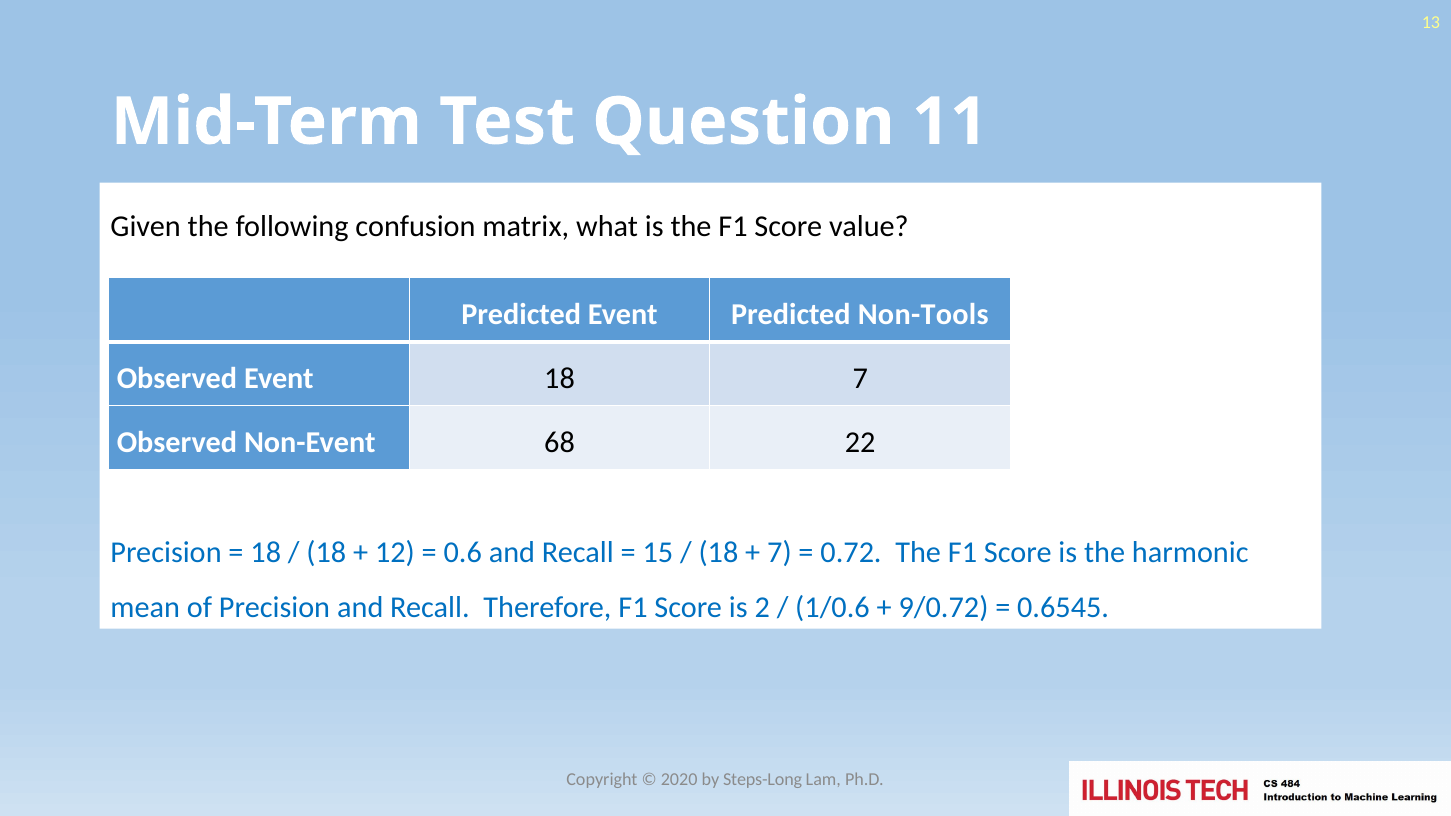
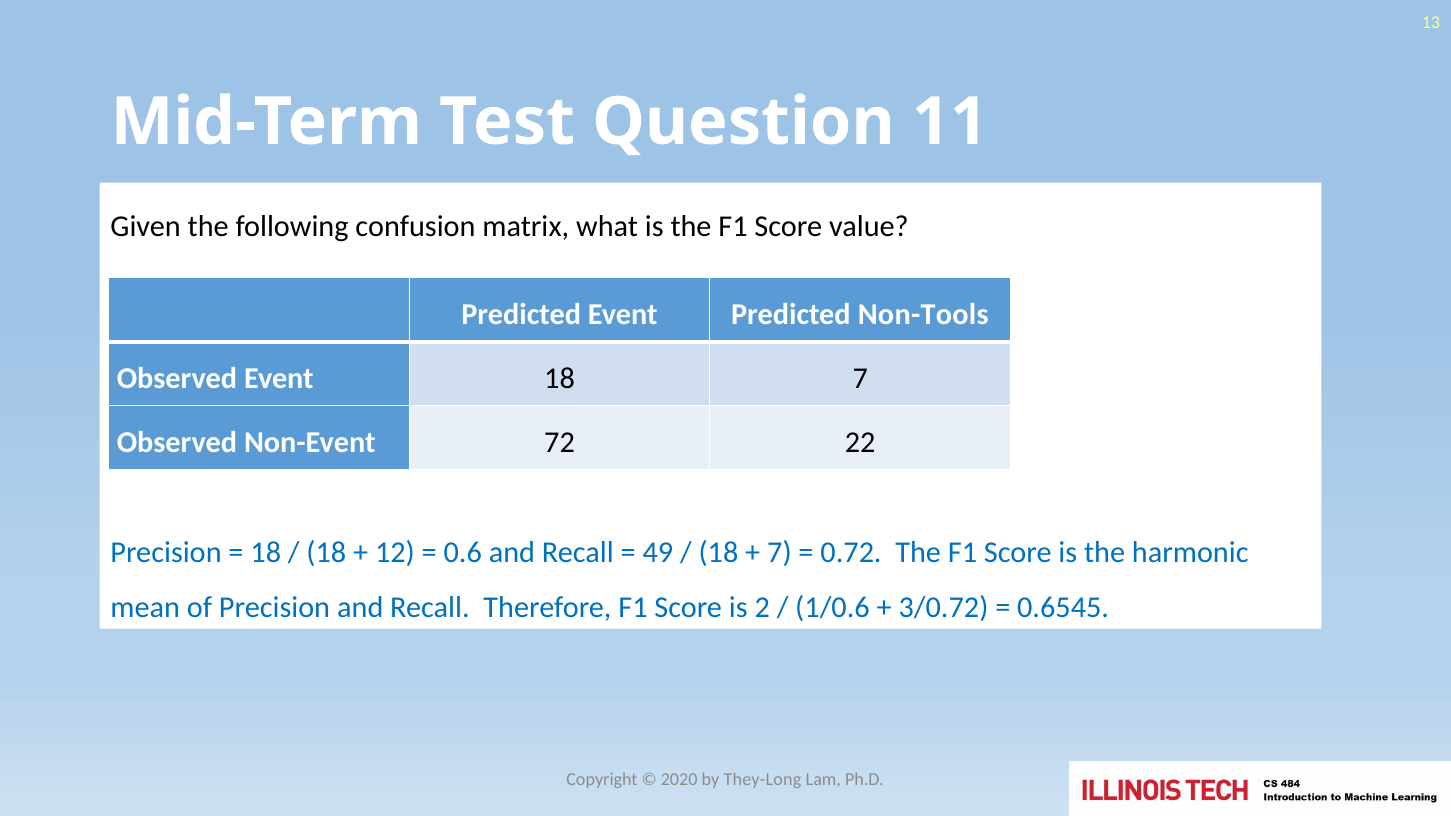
68: 68 -> 72
15: 15 -> 49
9/0.72: 9/0.72 -> 3/0.72
Steps-Long: Steps-Long -> They-Long
